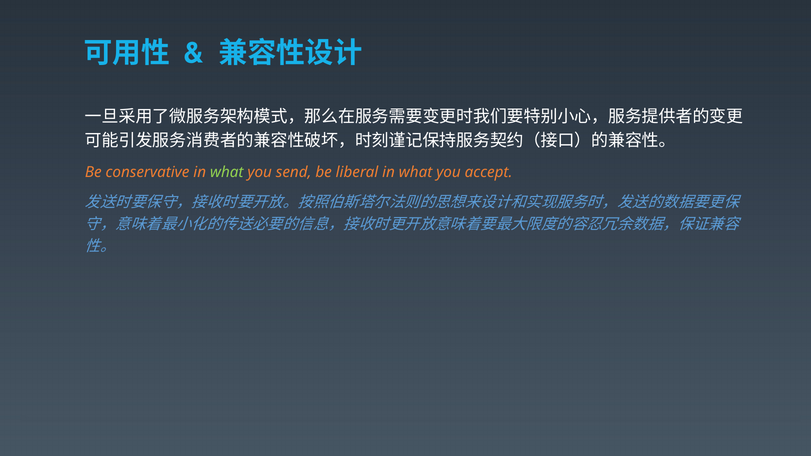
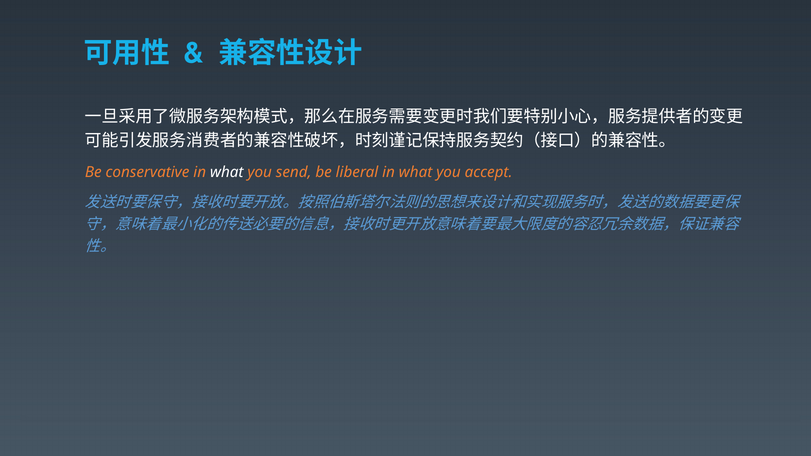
what at (227, 172) colour: light green -> white
